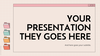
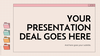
THEY: THEY -> DEAL
